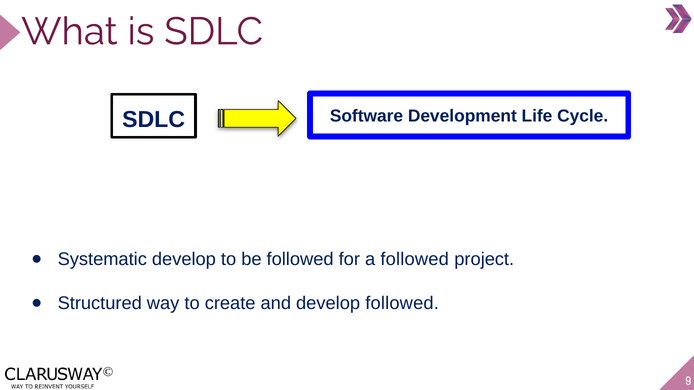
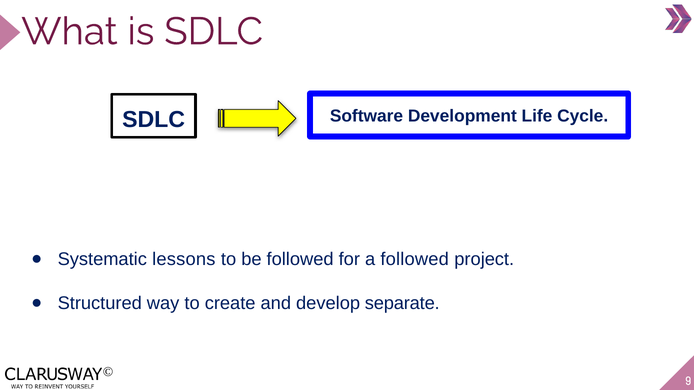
Systematic develop: develop -> lessons
develop followed: followed -> separate
